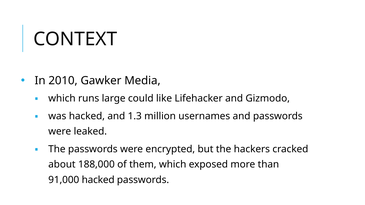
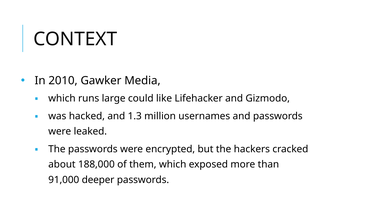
91,000 hacked: hacked -> deeper
